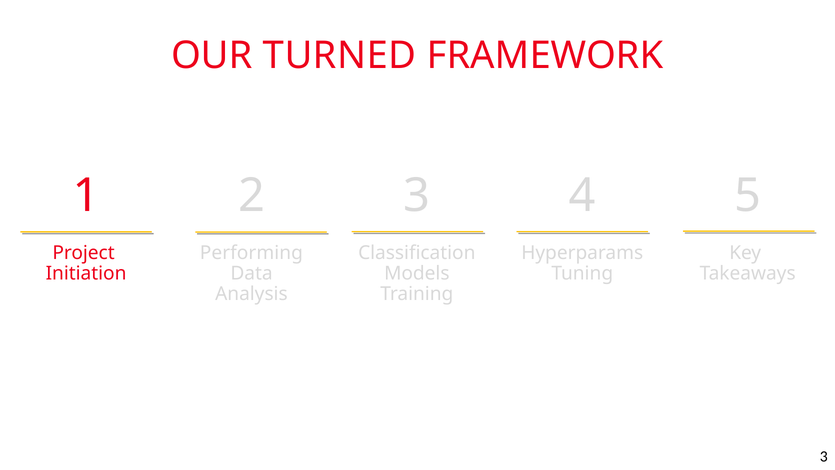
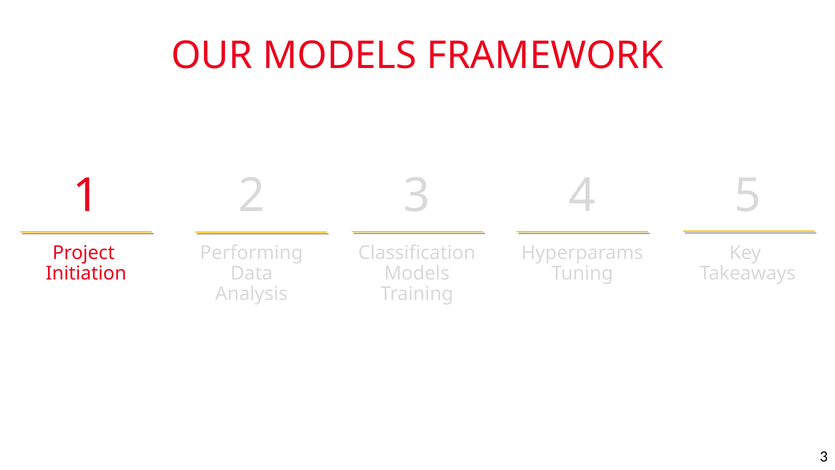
OUR TURNED: TURNED -> MODELS
